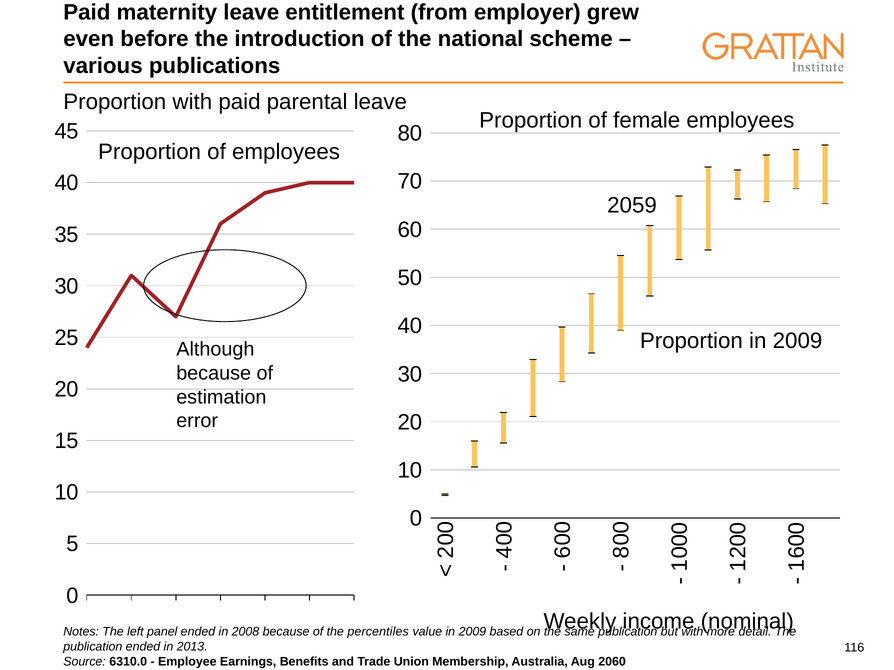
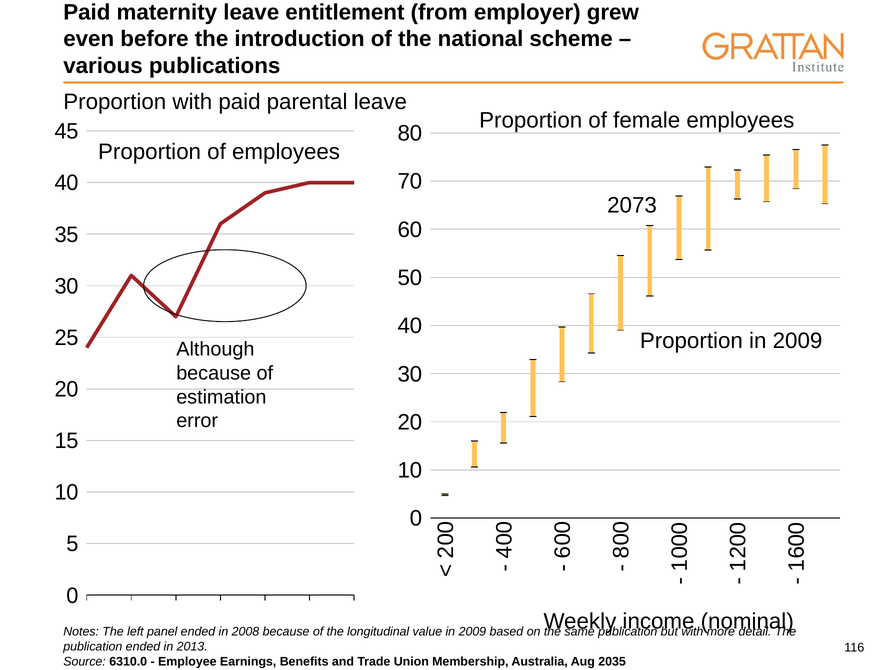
2059: 2059 -> 2073
percentiles: percentiles -> longitudinal
2060: 2060 -> 2035
